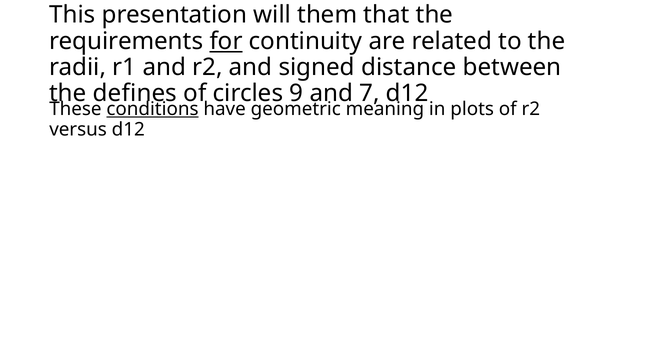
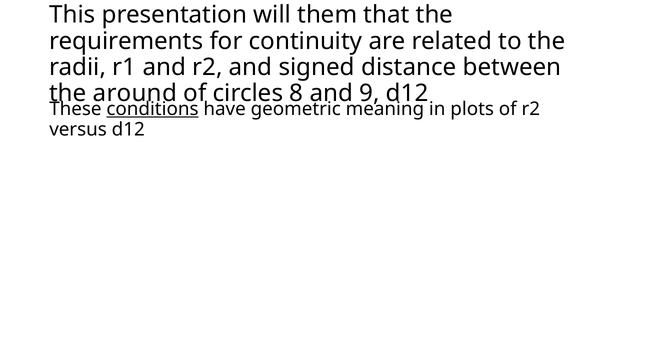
for underline: present -> none
defines: defines -> around
9: 9 -> 8
7: 7 -> 9
